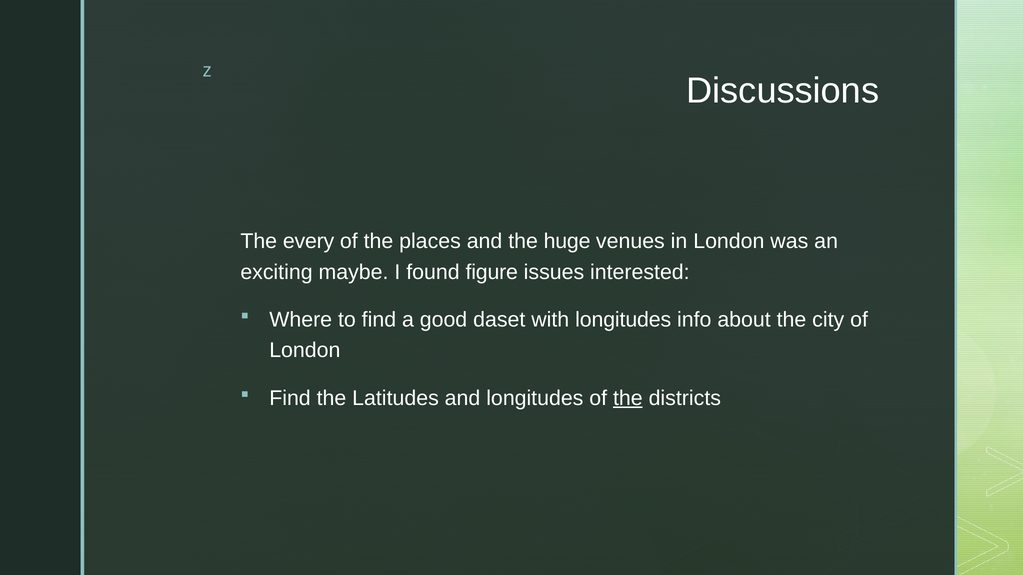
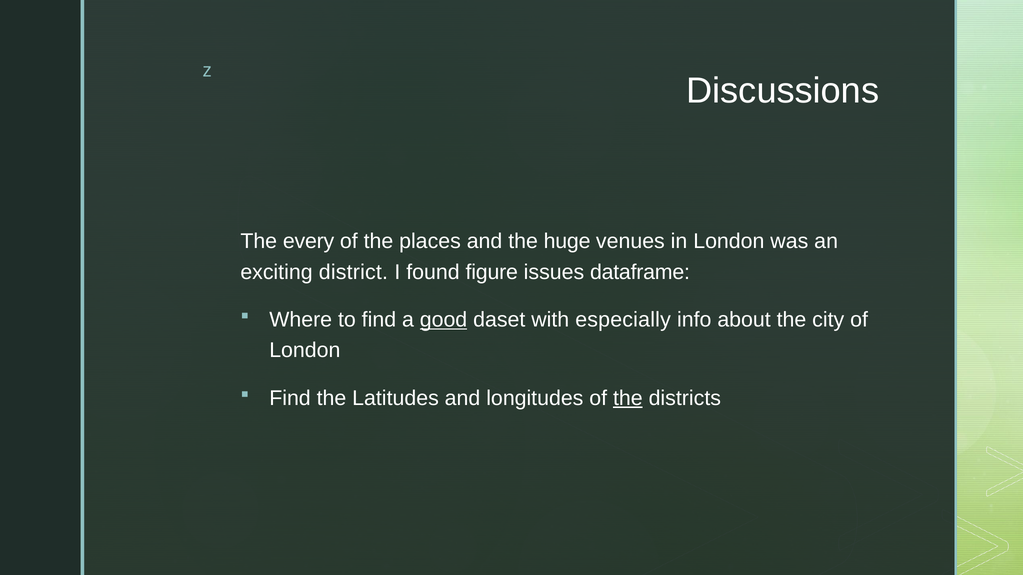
maybe: maybe -> district
interested: interested -> dataframe
good underline: none -> present
with longitudes: longitudes -> especially
